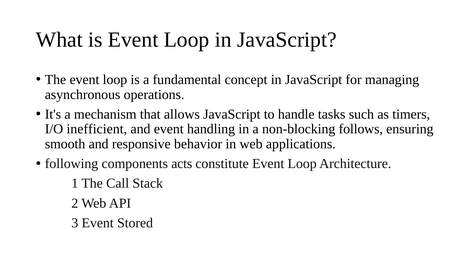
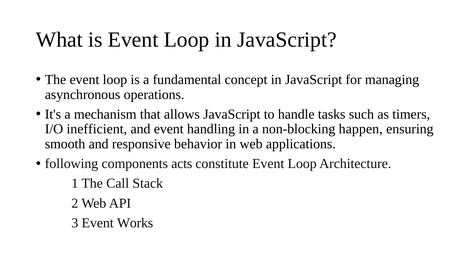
follows: follows -> happen
Stored: Stored -> Works
